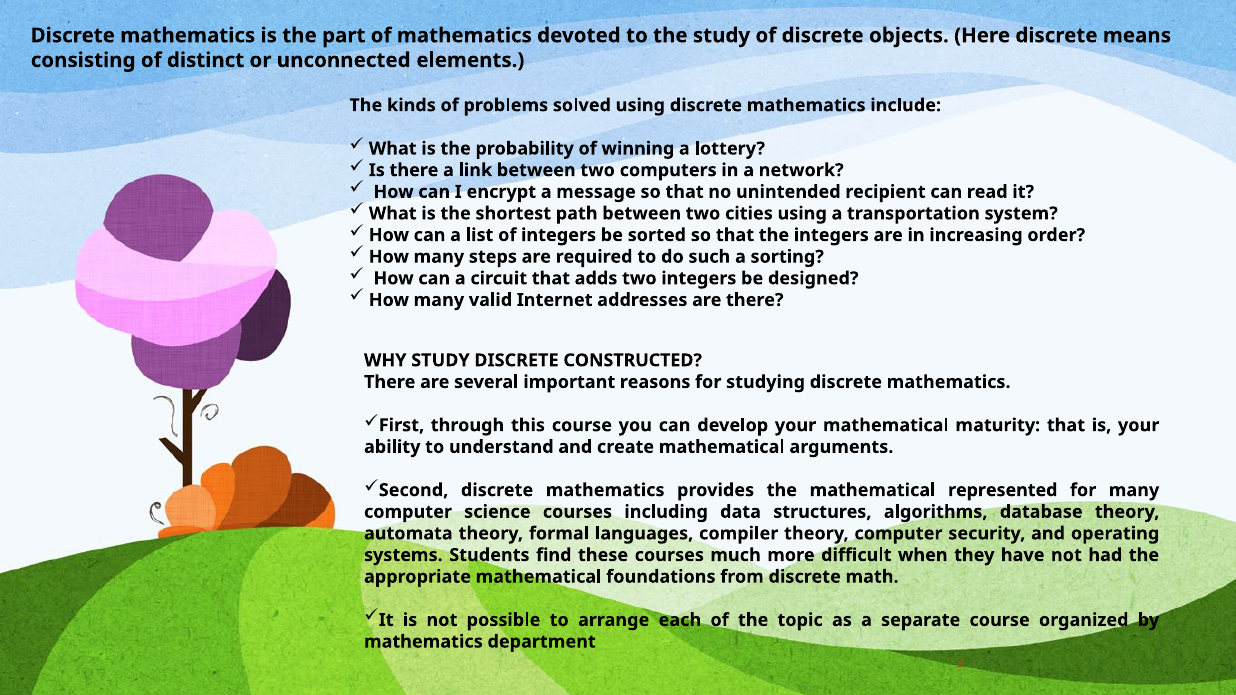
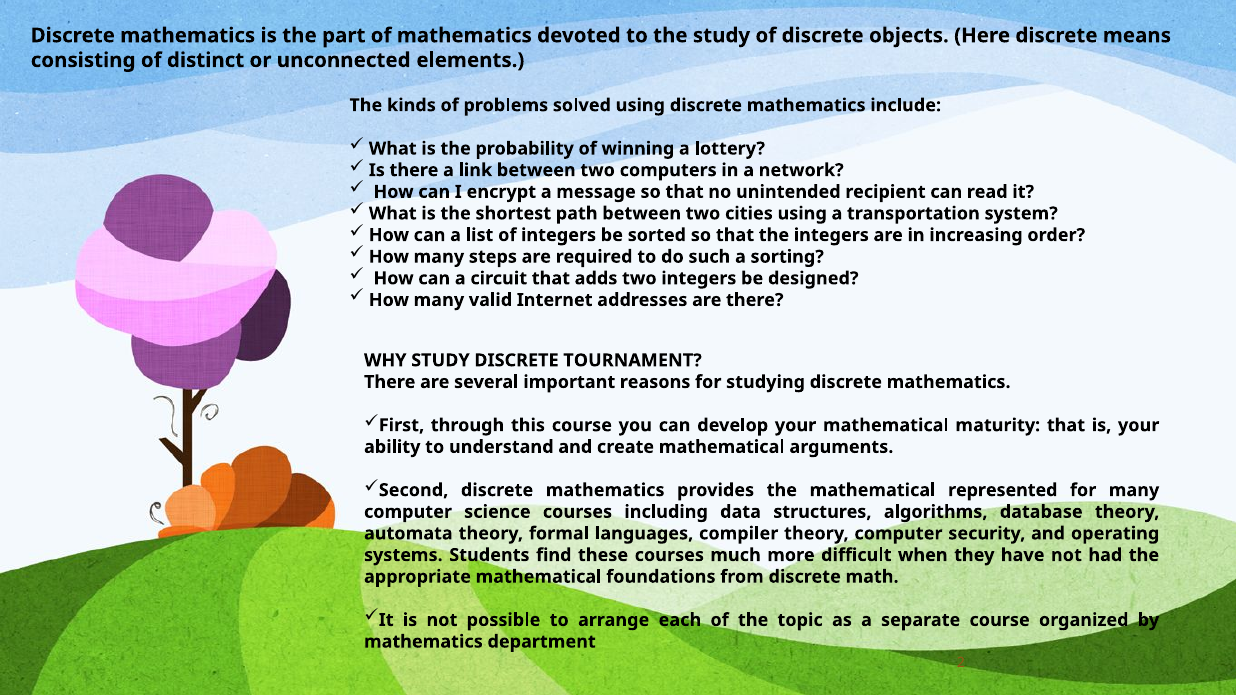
CONSTRUCTED: CONSTRUCTED -> TOURNAMENT
